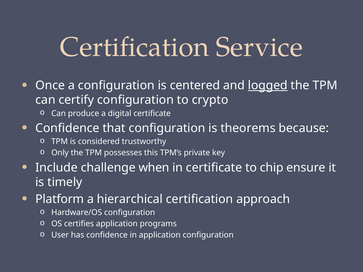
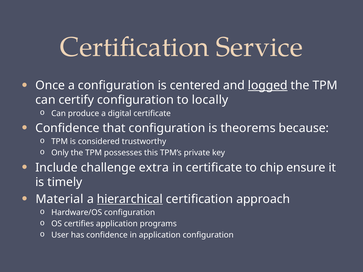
crypto: crypto -> locally
when: when -> extra
Platform: Platform -> Material
hierarchical underline: none -> present
